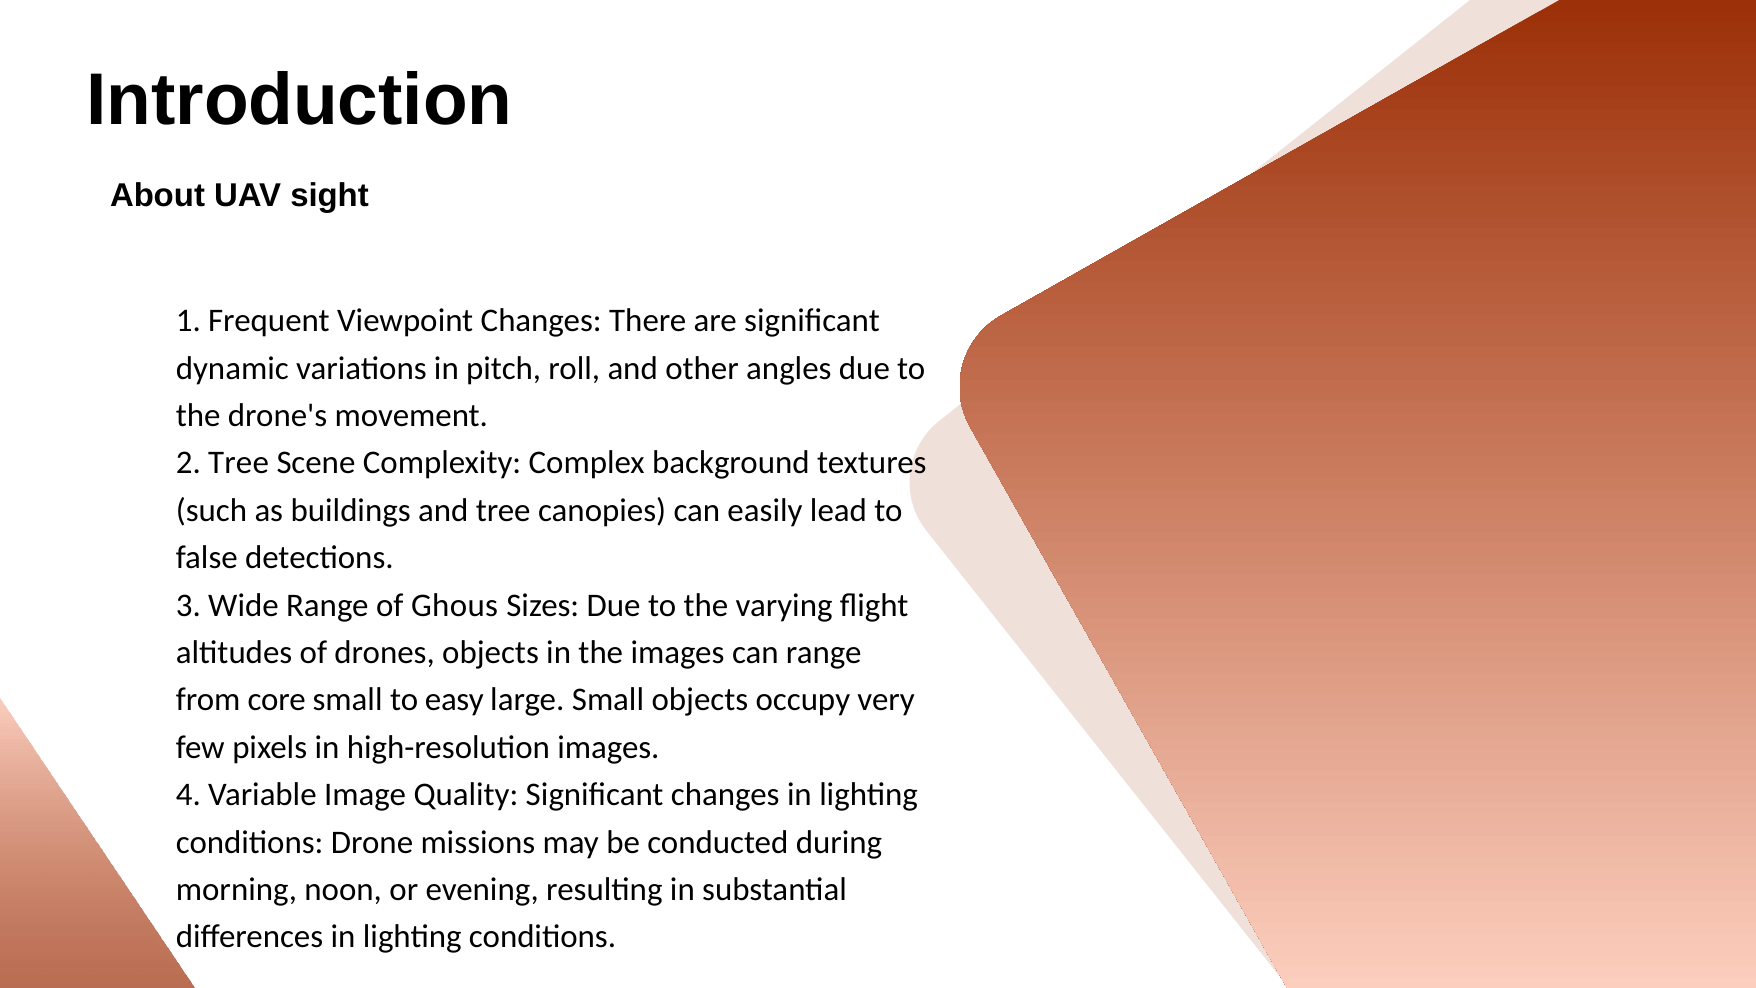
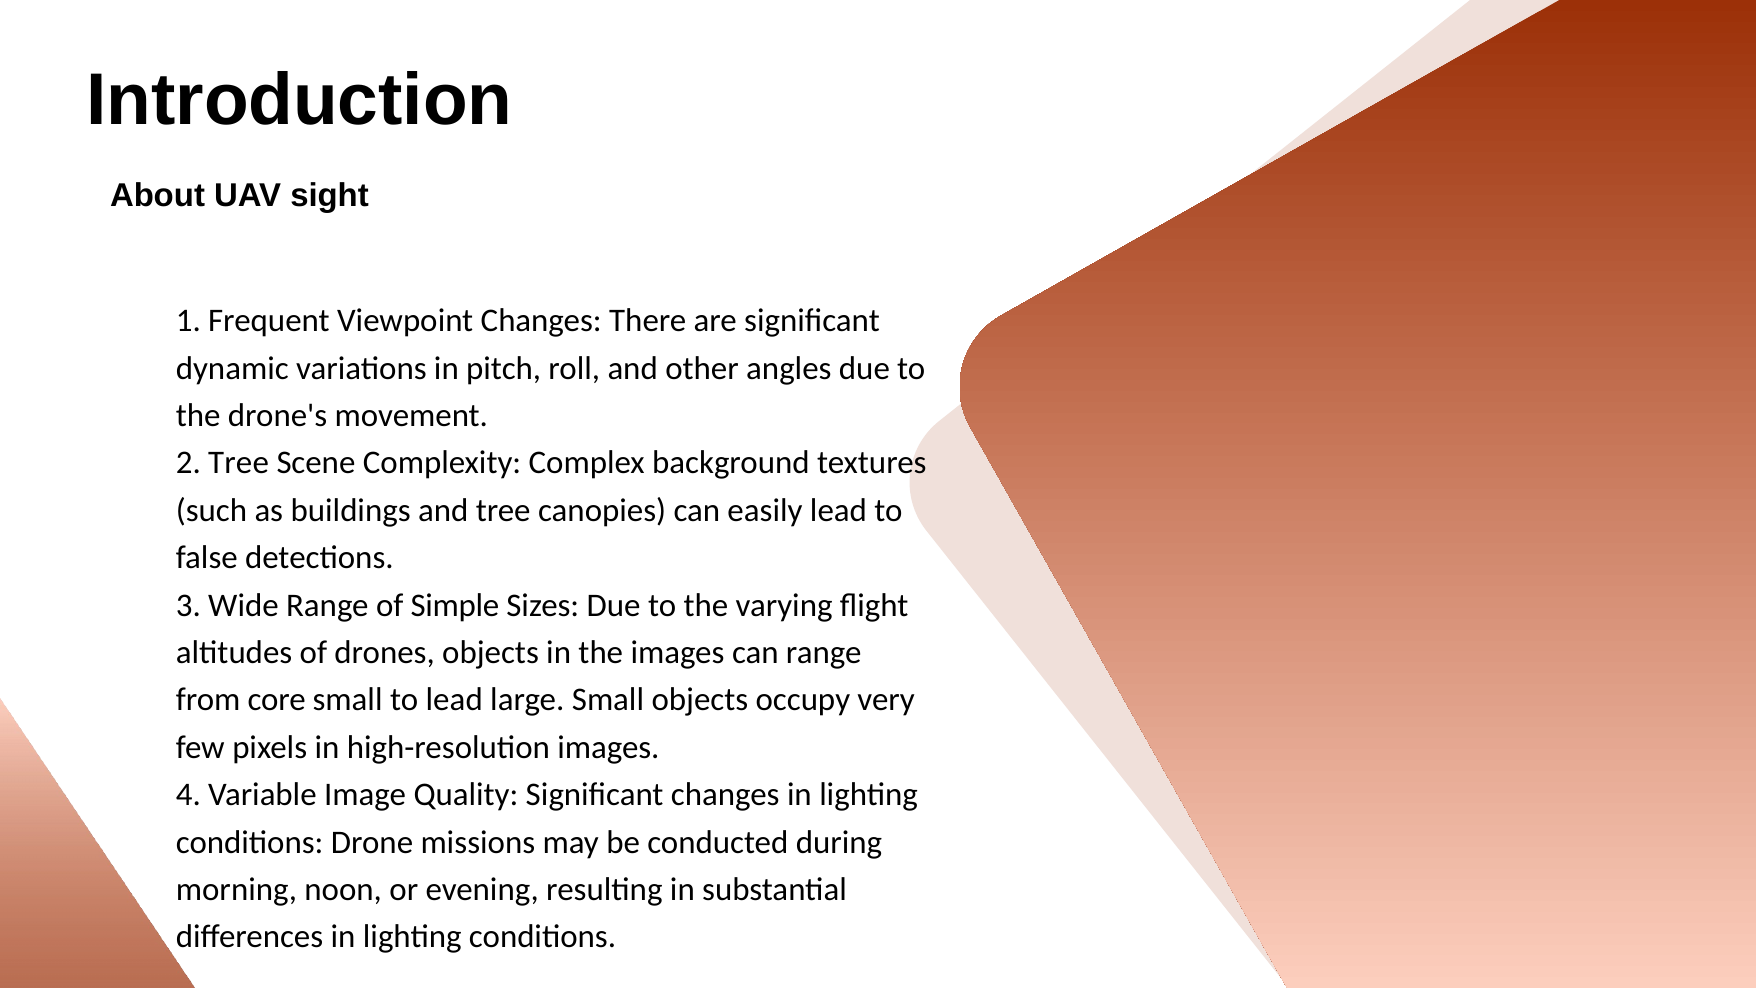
Ghous: Ghous -> Simple
to easy: easy -> lead
